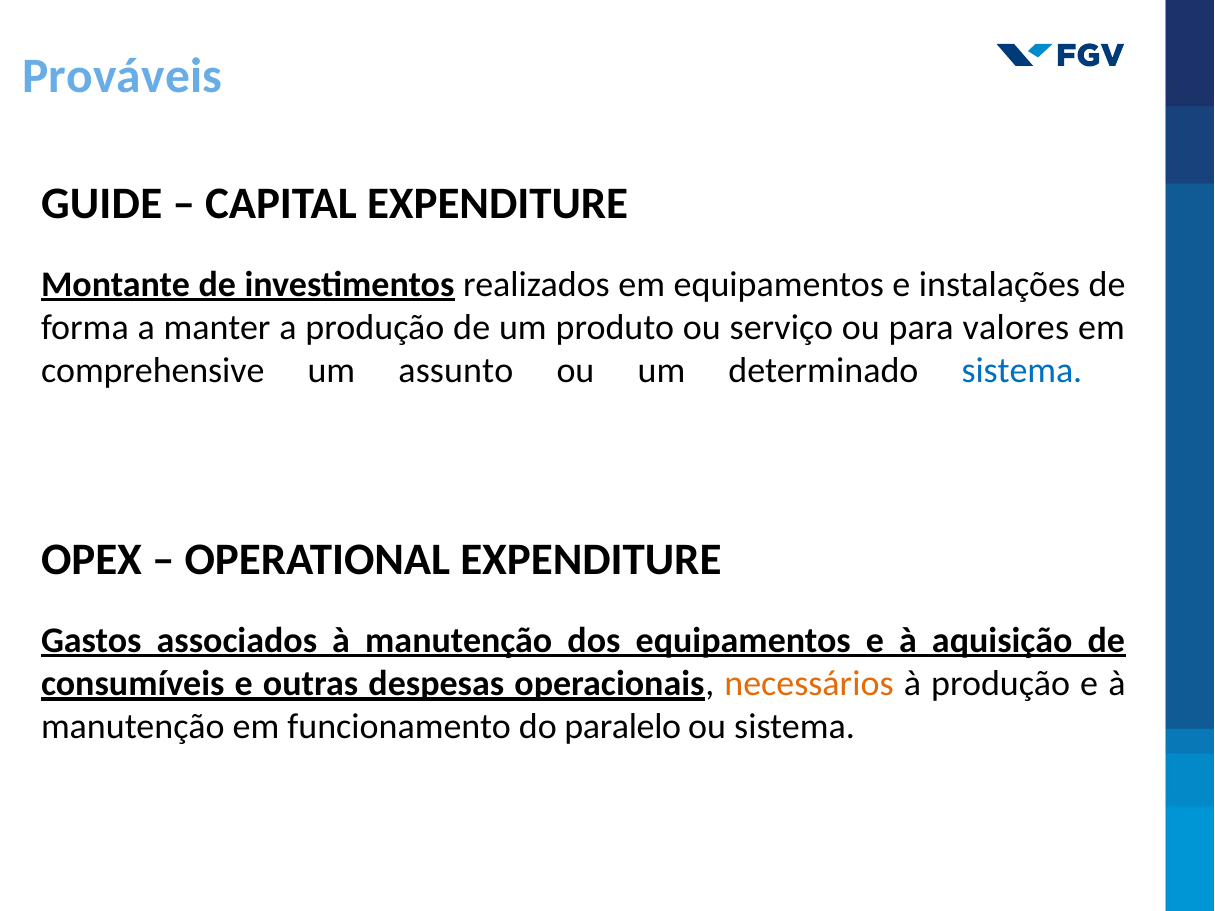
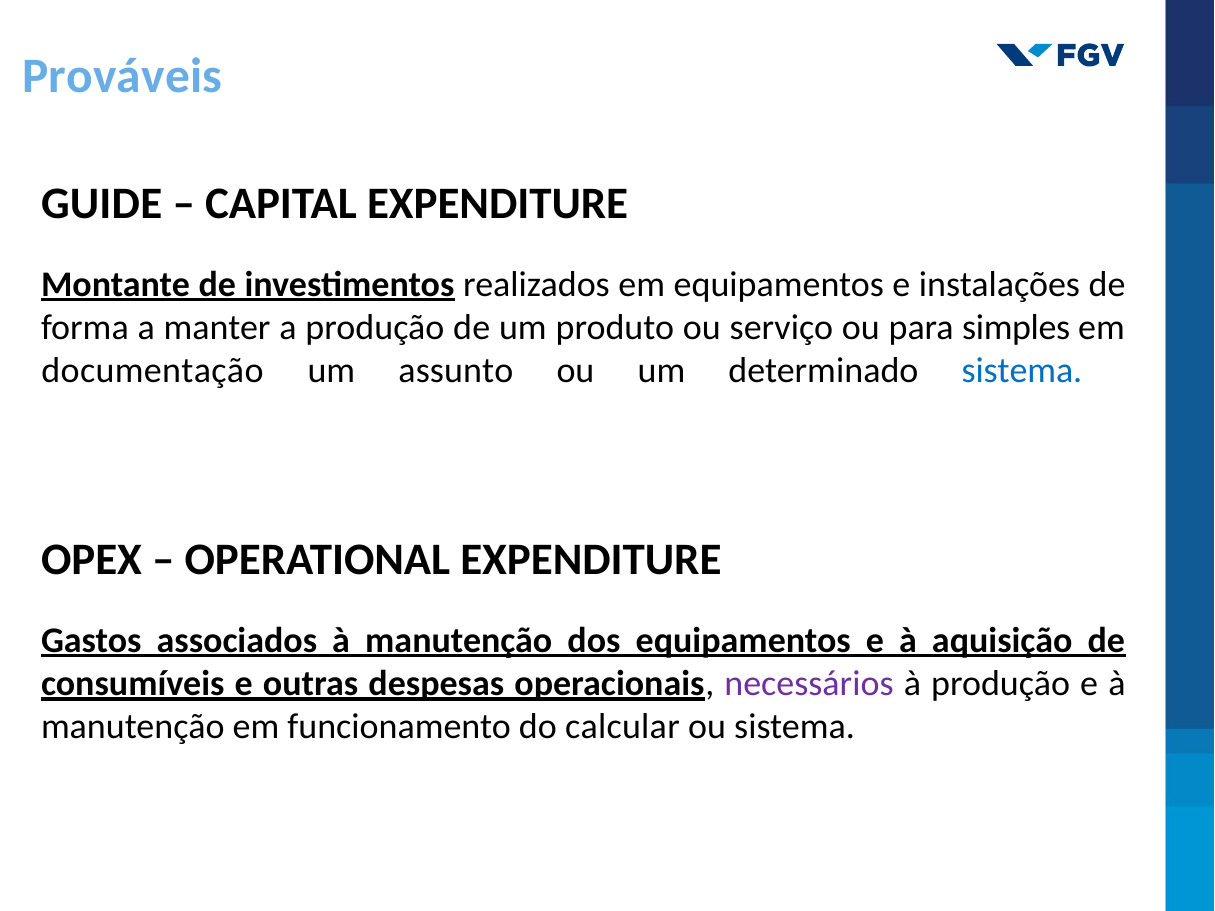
valores: valores -> simples
comprehensive: comprehensive -> documentação
necessários colour: orange -> purple
paralelo: paralelo -> calcular
